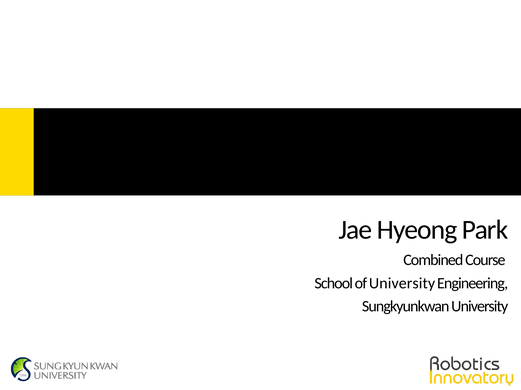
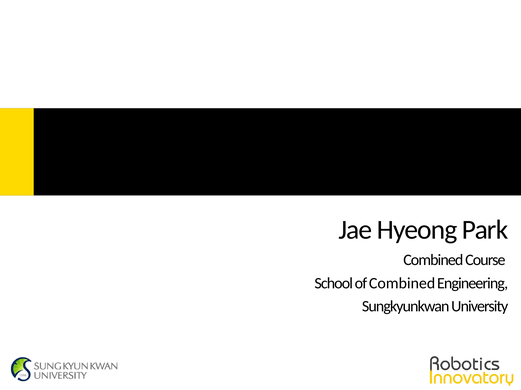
of University: University -> Combined
